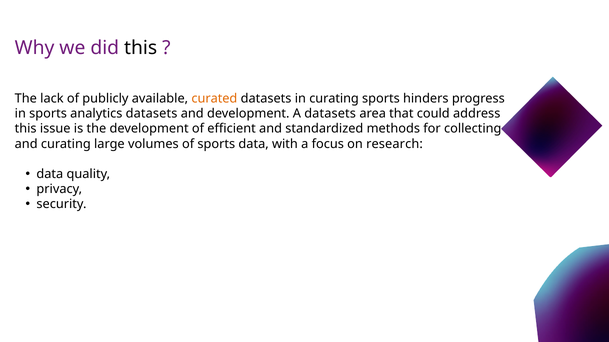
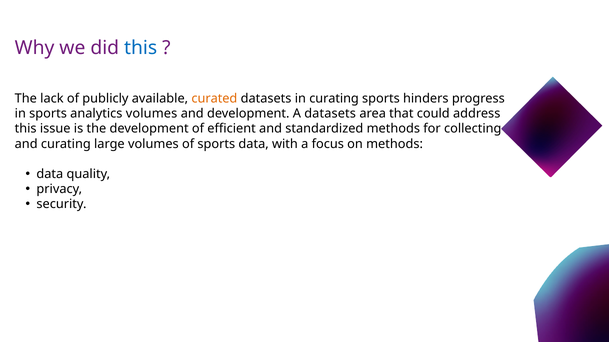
this at (141, 48) colour: black -> blue
analytics datasets: datasets -> volumes
on research: research -> methods
